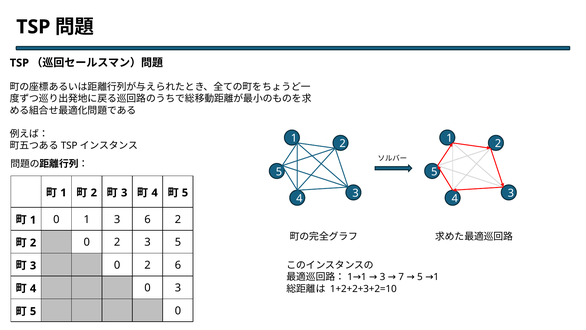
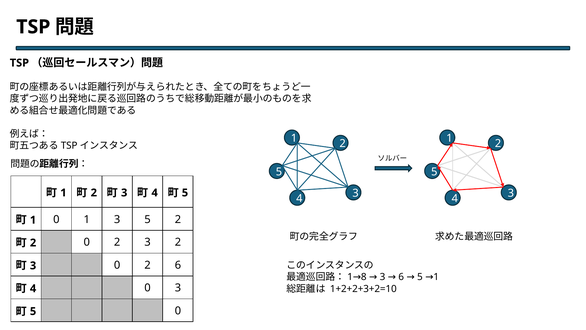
1 3 6: 6 -> 5
0 2 3 5: 5 -> 2
1 at (364, 277): 1 -> 8
3 7: 7 -> 6
